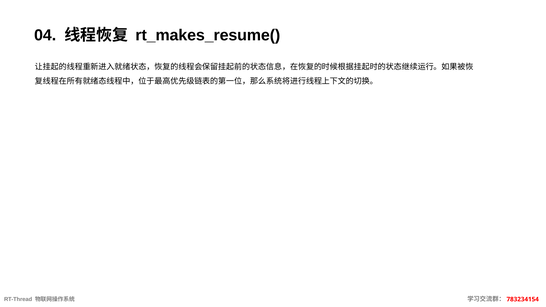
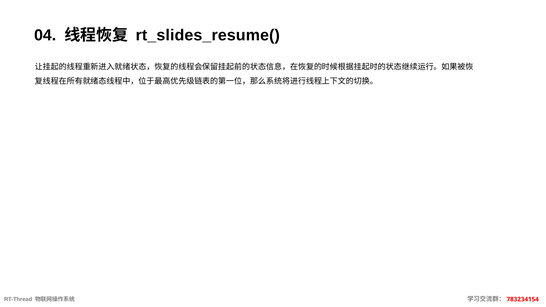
rt_makes_resume(: rt_makes_resume( -> rt_slides_resume(
